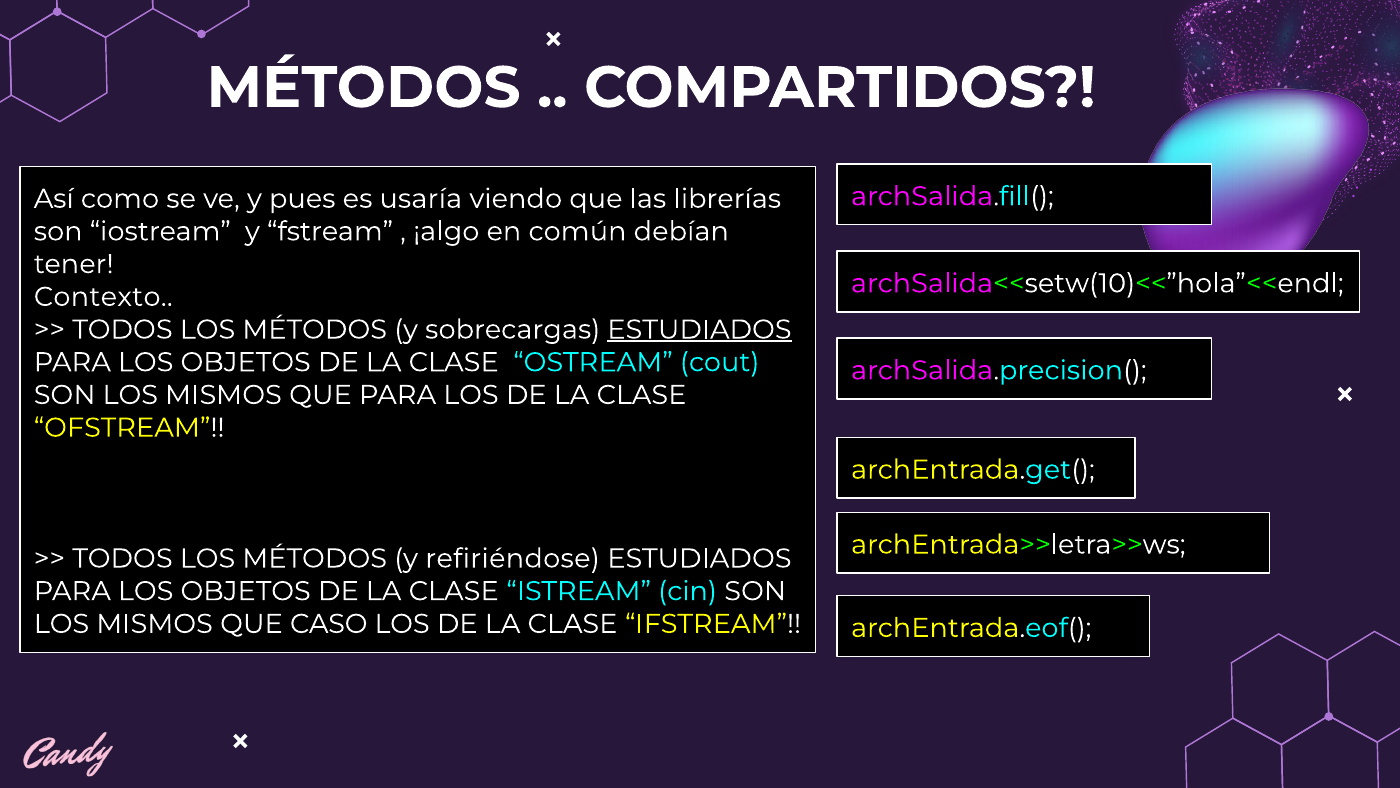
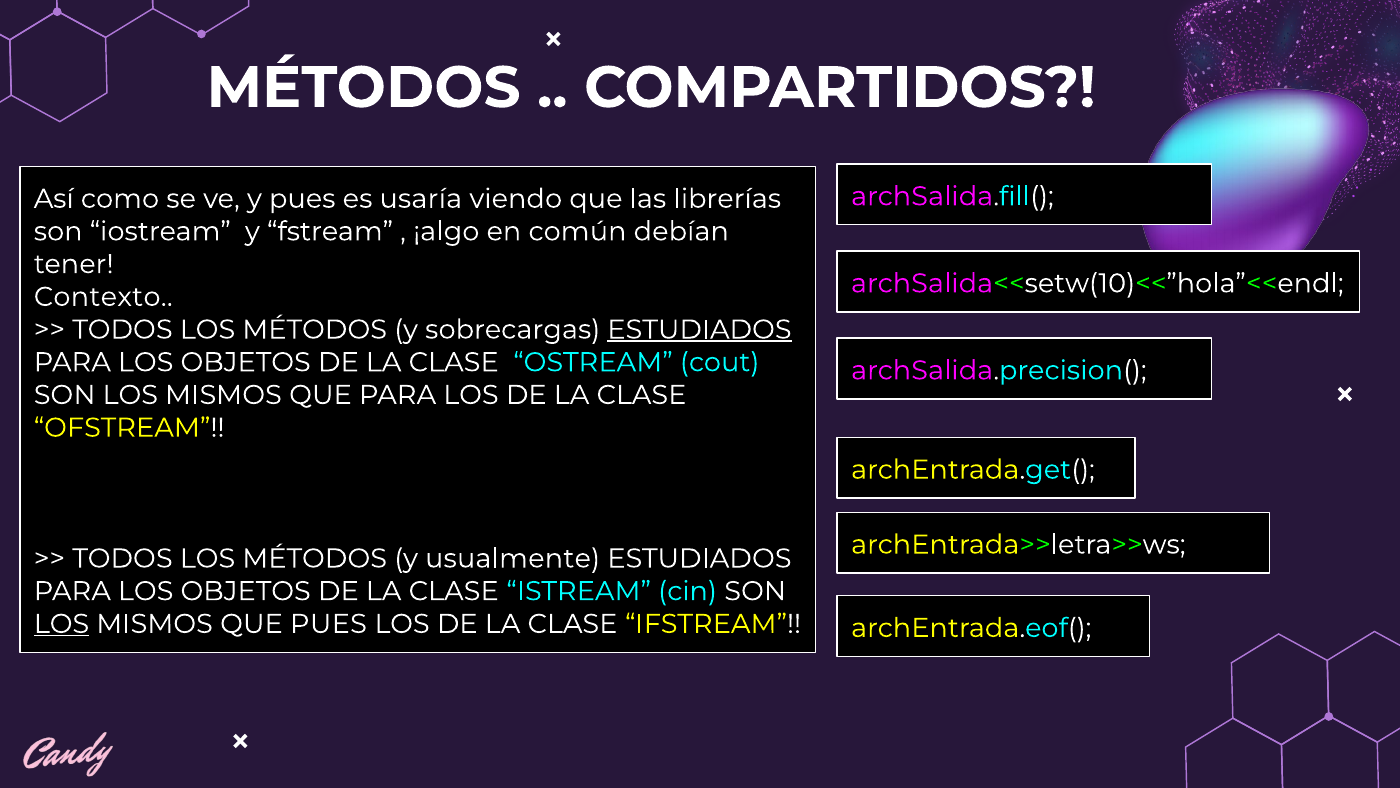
refiriéndose: refiriéndose -> usualmente
LOS at (61, 624) underline: none -> present
QUE CASO: CASO -> PUES
